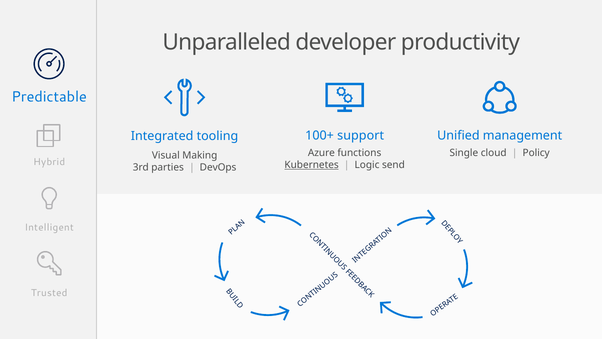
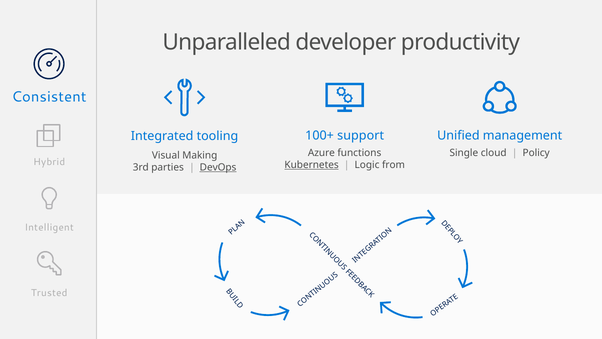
Predictable: Predictable -> Consistent
send: send -> from
DevOps underline: none -> present
